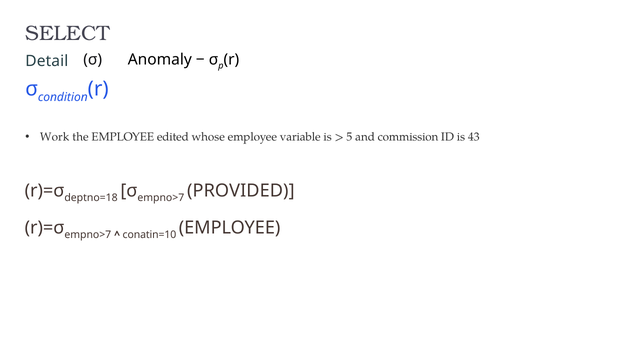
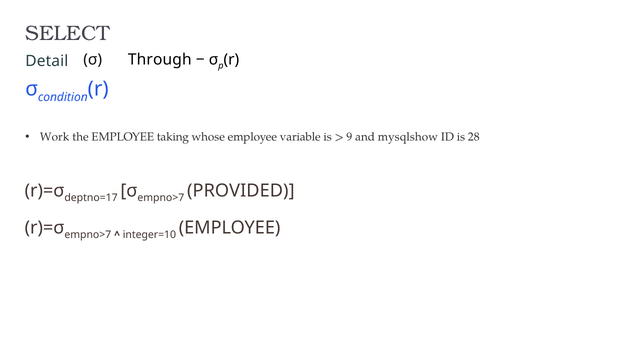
Anomaly: Anomaly -> Through
edited: edited -> taking
5: 5 -> 9
commission: commission -> mysqlshow
43: 43 -> 28
deptno=18: deptno=18 -> deptno=17
conatin=10: conatin=10 -> integer=10
